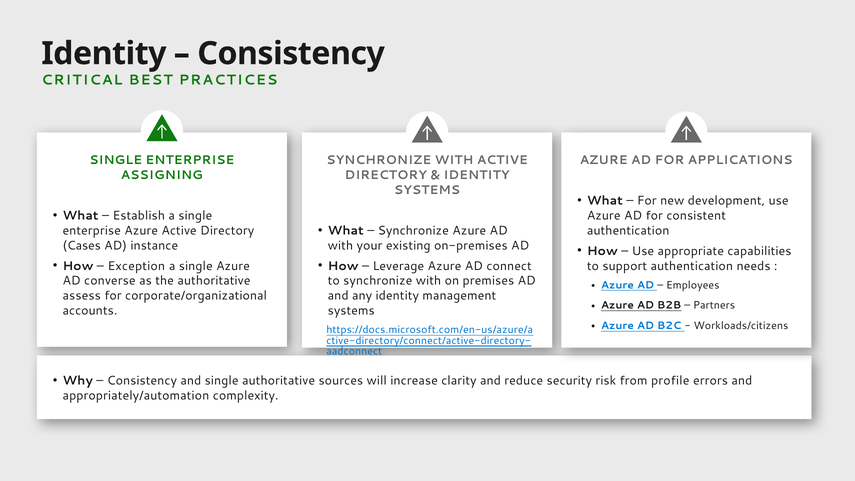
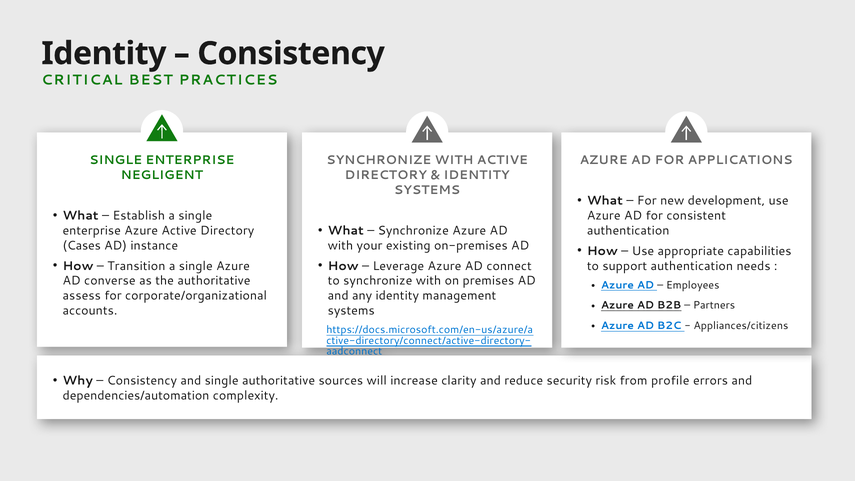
ASSIGNING: ASSIGNING -> NEGLIGENT
Exception: Exception -> Transition
Workloads/citizens: Workloads/citizens -> Appliances/citizens
appropriately/automation: appropriately/automation -> dependencies/automation
